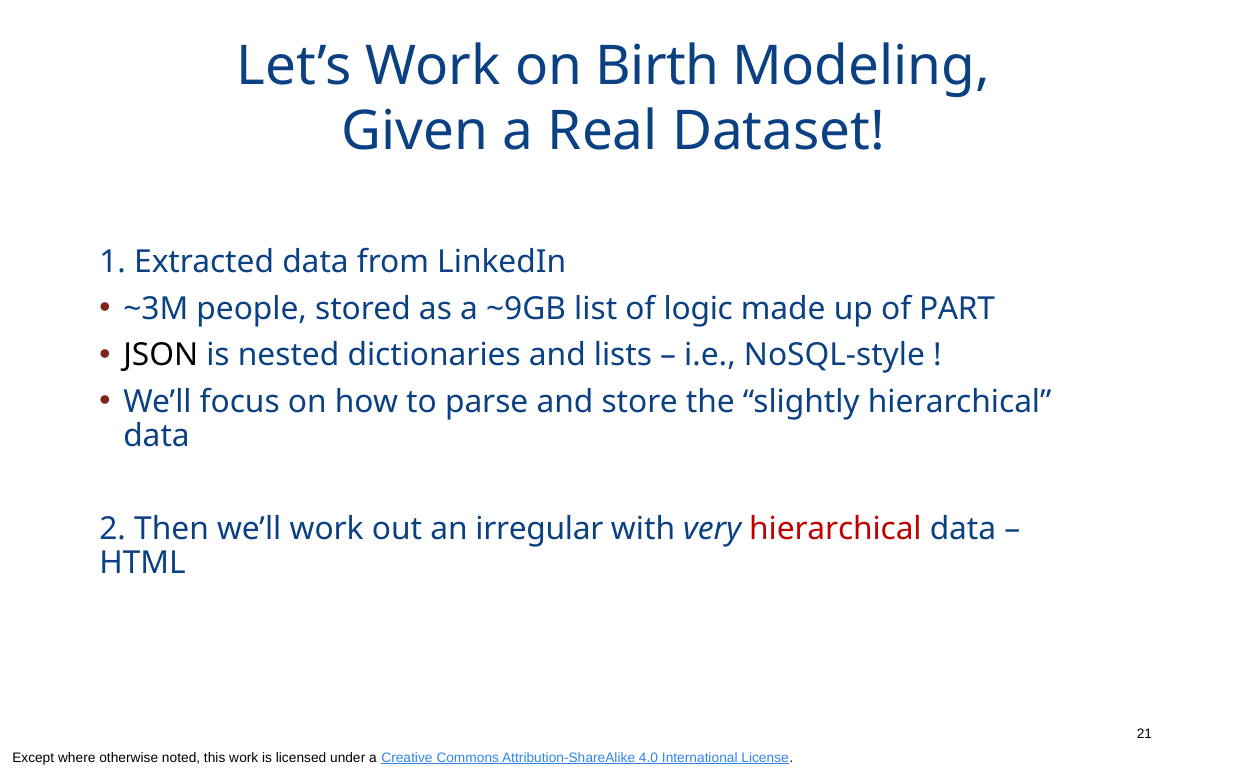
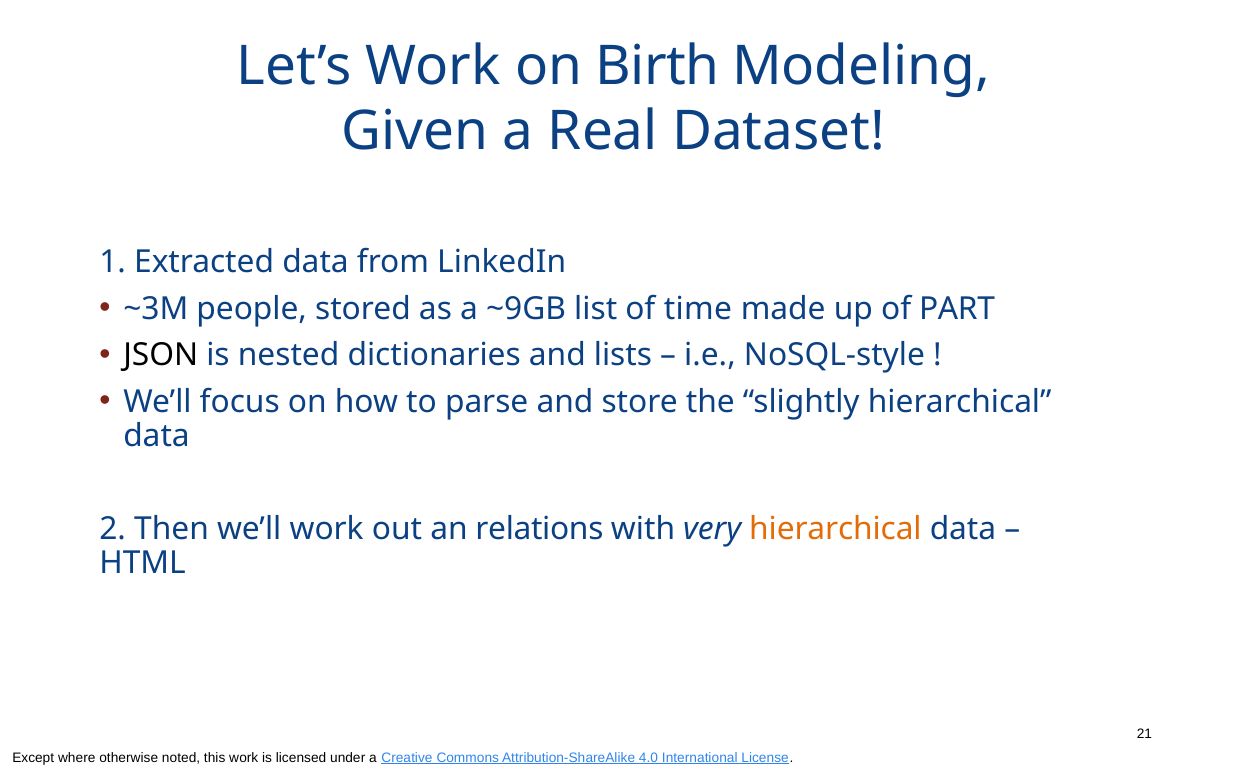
logic: logic -> time
irregular: irregular -> relations
hierarchical at (835, 529) colour: red -> orange
